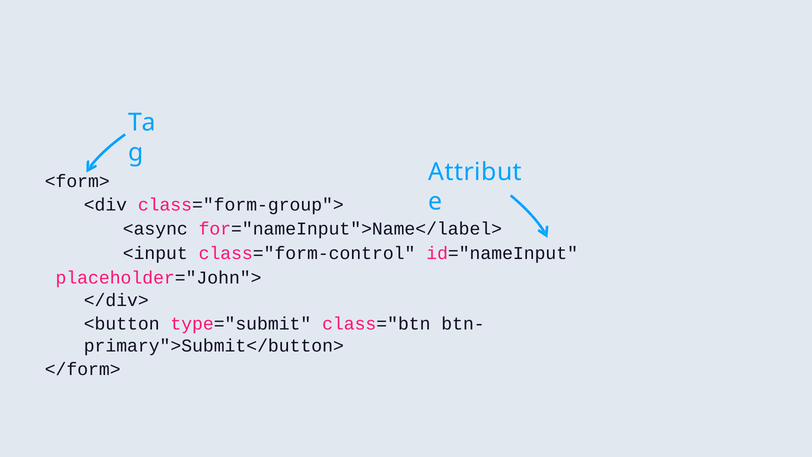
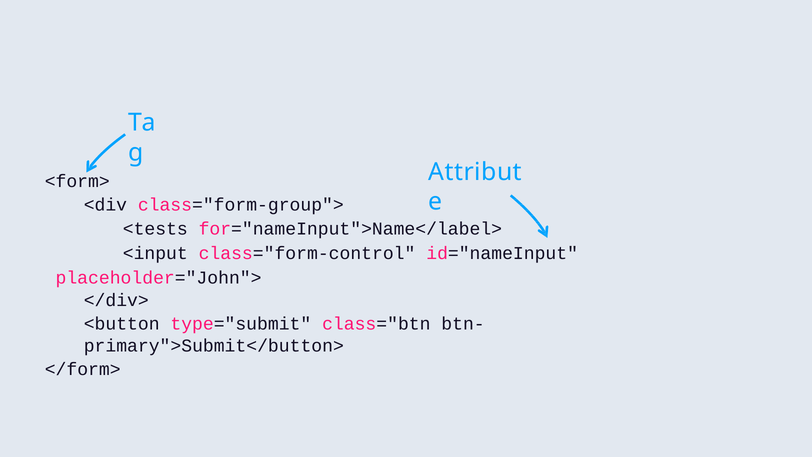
<async: <async -> <tests
